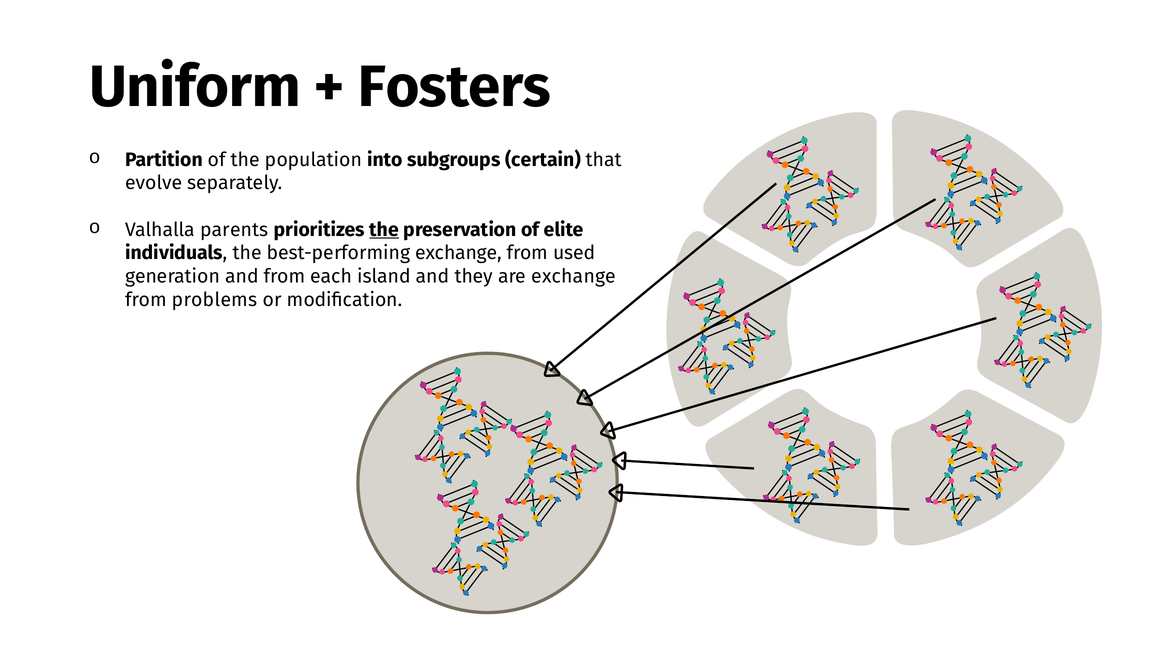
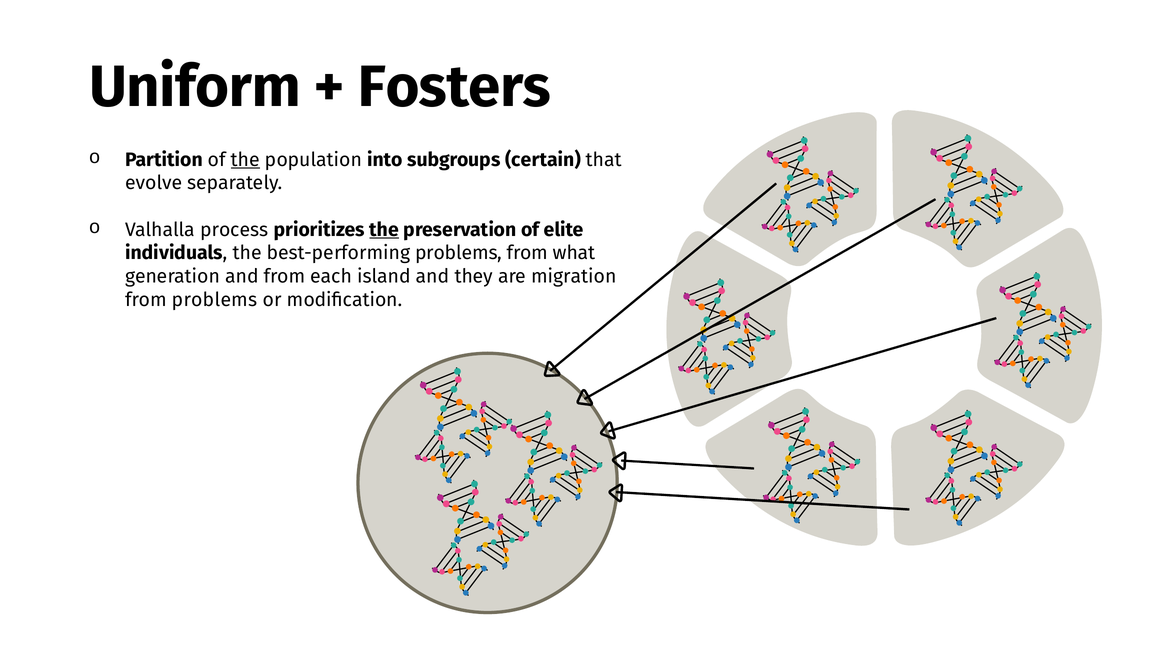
the at (245, 160) underline: none -> present
parents: parents -> process
best-performing exchange: exchange -> problems
used: used -> what
are exchange: exchange -> migration
